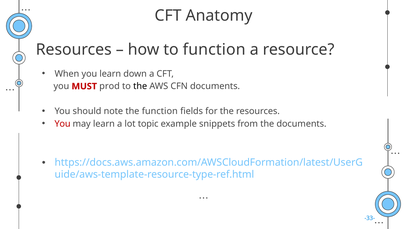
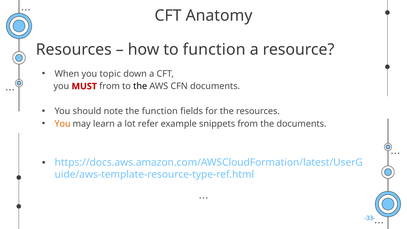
you learn: learn -> topic
MUST prod: prod -> from
You at (63, 124) colour: red -> orange
topic: topic -> refer
